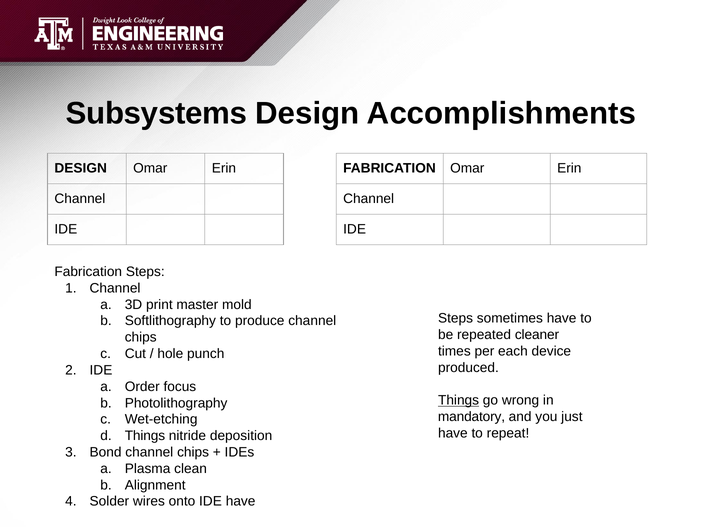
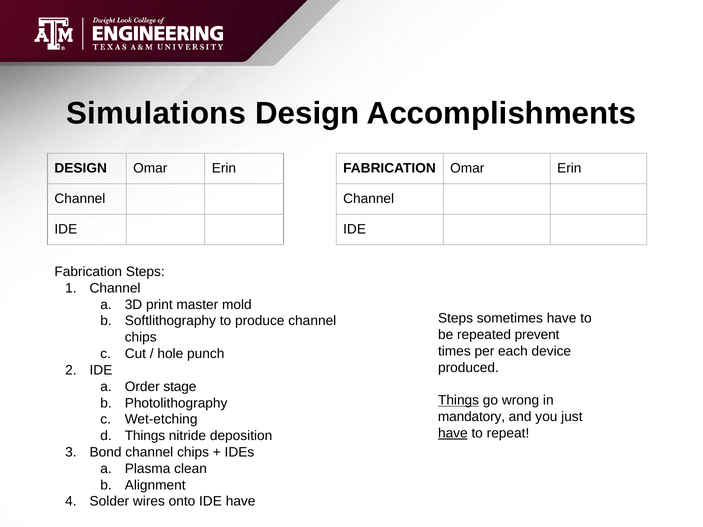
Subsystems: Subsystems -> Simulations
cleaner: cleaner -> prevent
focus: focus -> stage
have at (453, 433) underline: none -> present
